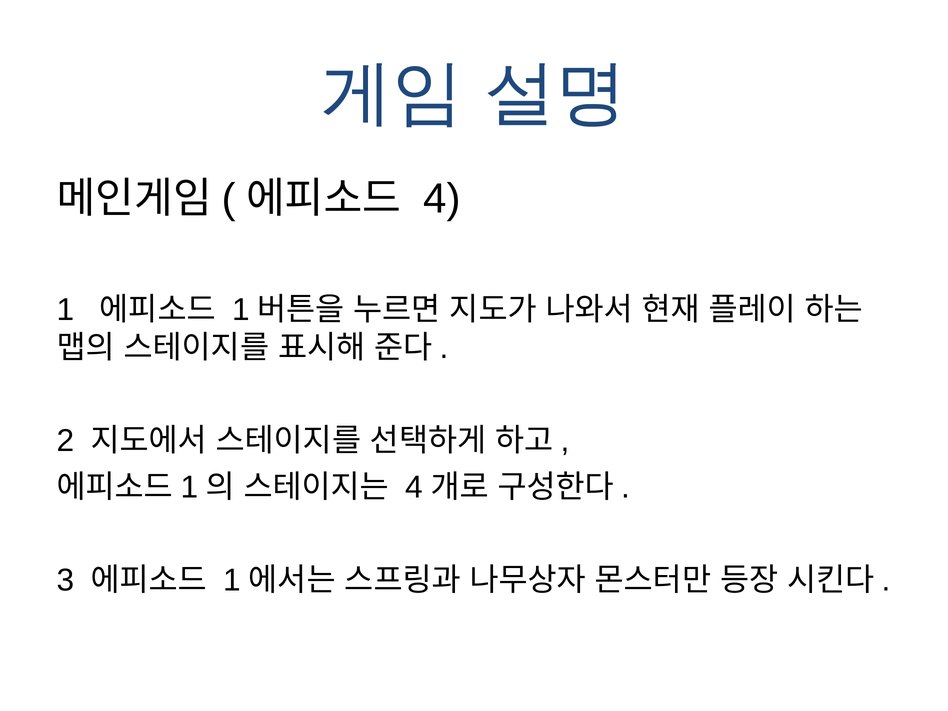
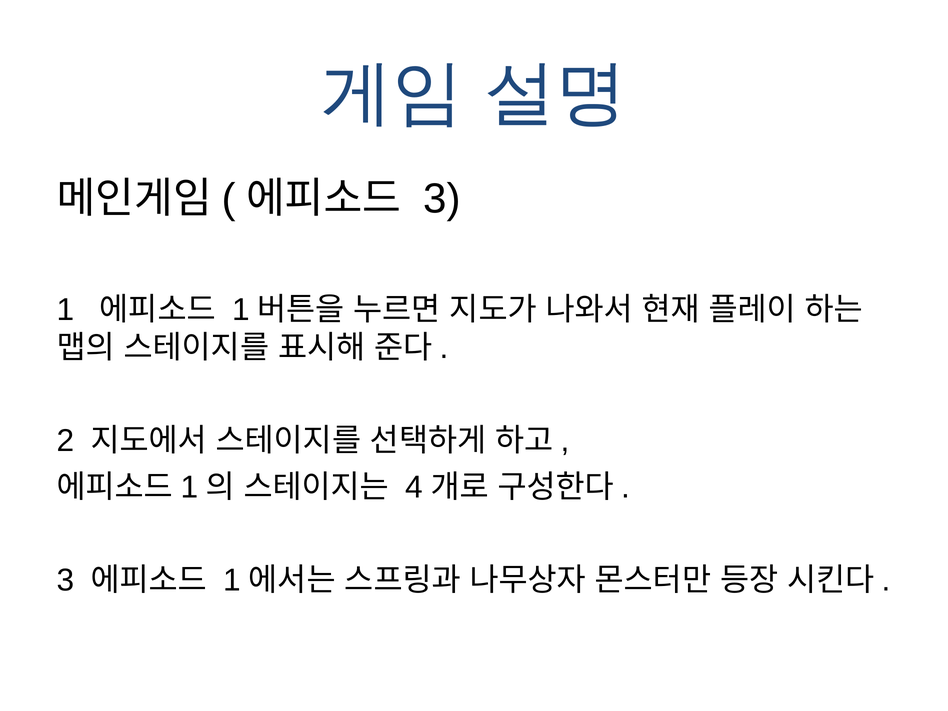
4 at (442, 199): 4 -> 3
